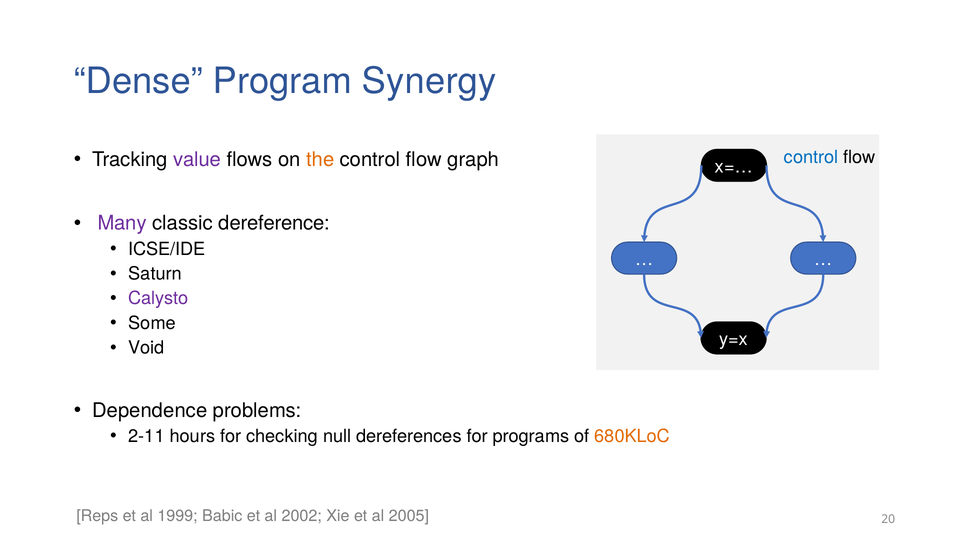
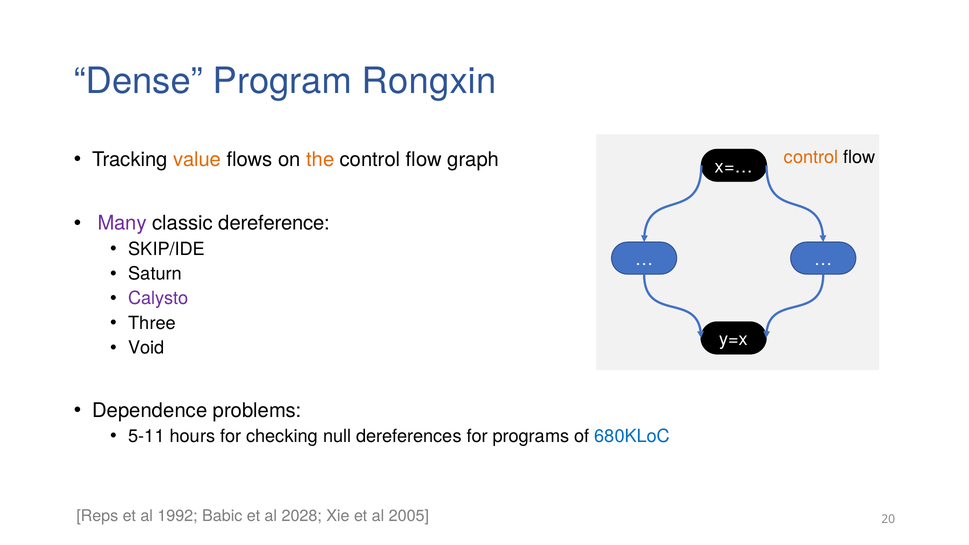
Synergy: Synergy -> Rongxin
value colour: purple -> orange
control at (811, 157) colour: blue -> orange
ICSE/IDE: ICSE/IDE -> SKIP/IDE
Some: Some -> Three
2-11: 2-11 -> 5-11
680KLoC colour: orange -> blue
1999: 1999 -> 1992
2002: 2002 -> 2028
